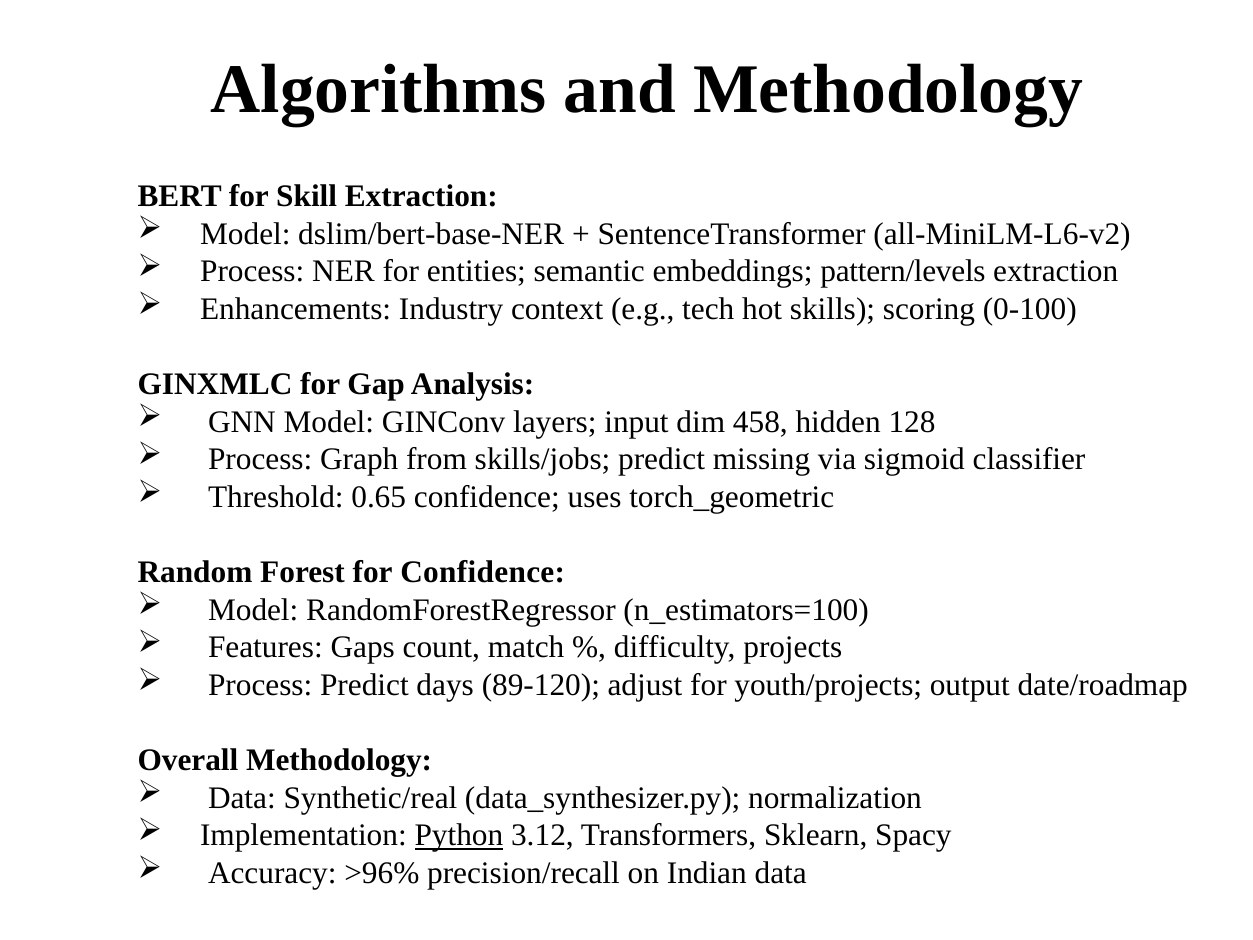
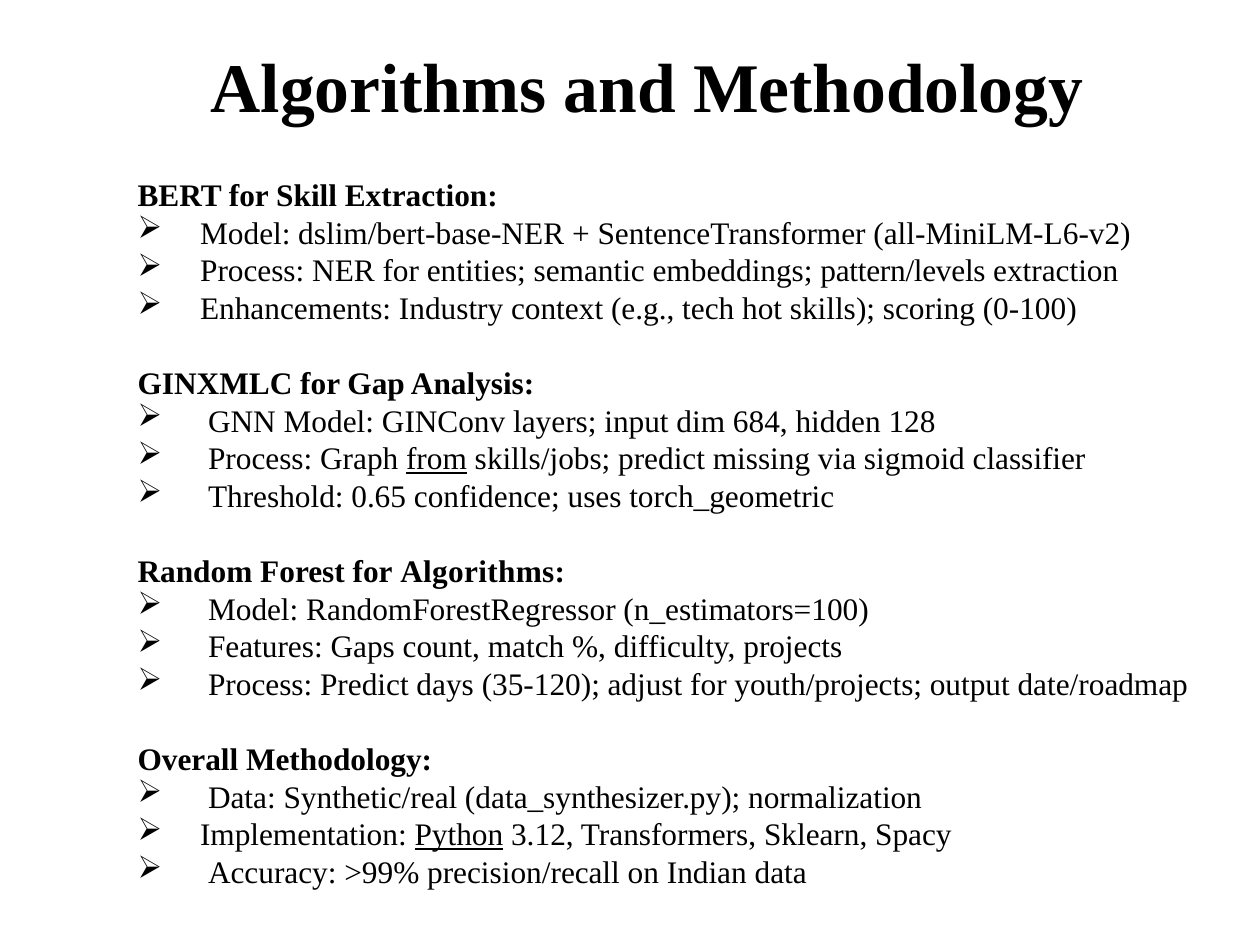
458: 458 -> 684
from underline: none -> present
for Confidence: Confidence -> Algorithms
89-120: 89-120 -> 35-120
>96%: >96% -> >99%
